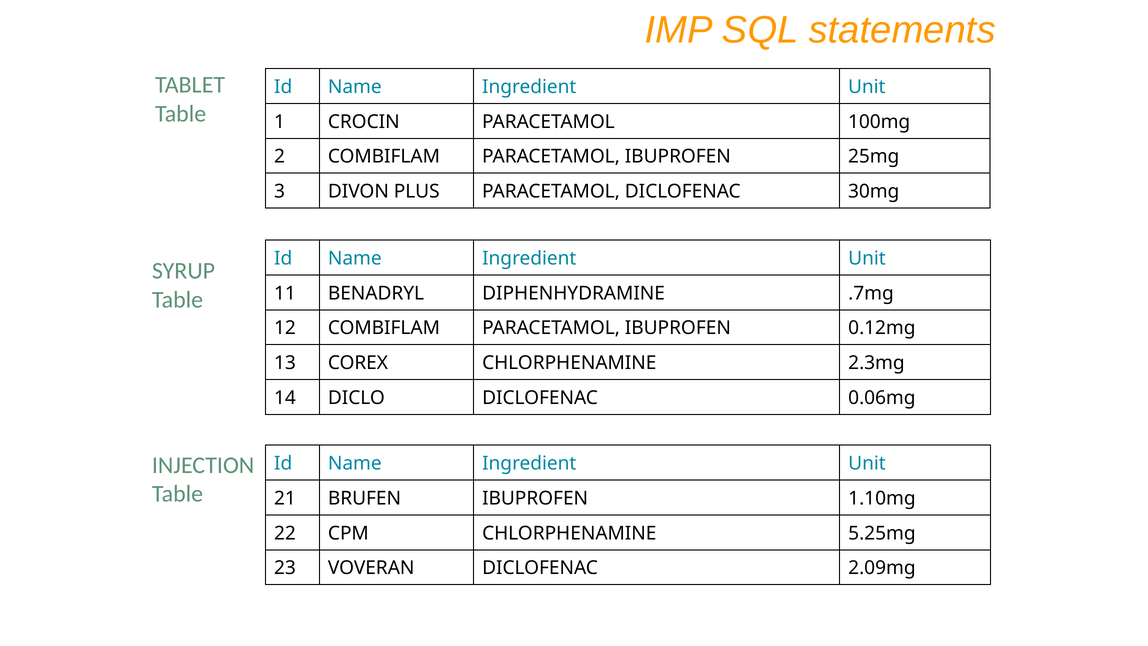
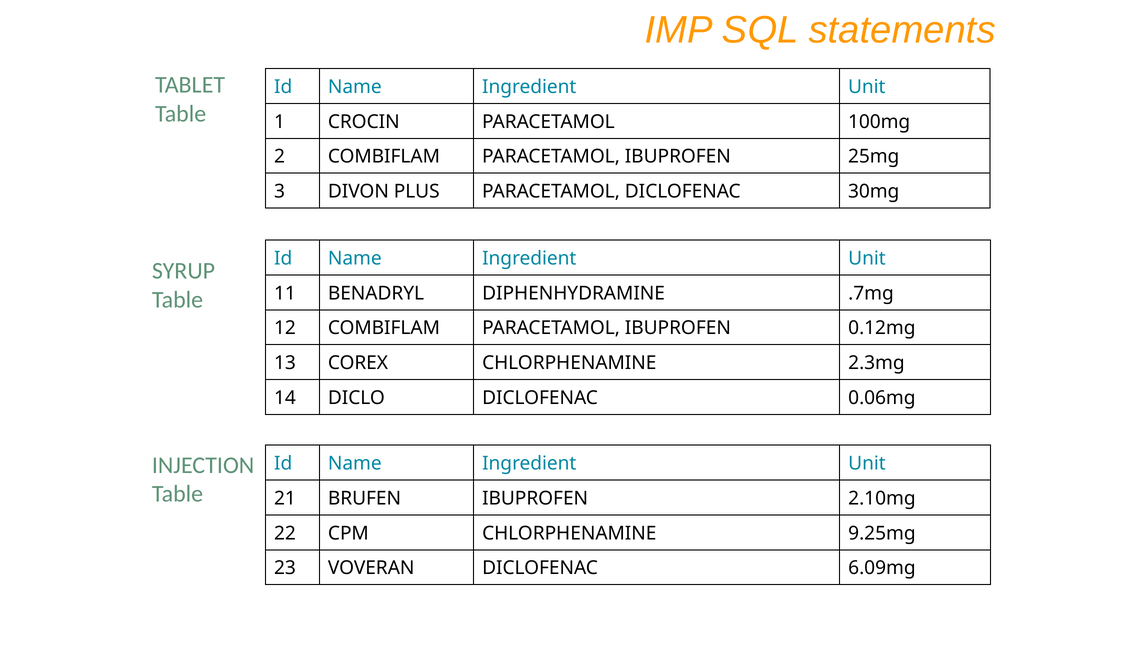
1.10mg: 1.10mg -> 2.10mg
5.25mg: 5.25mg -> 9.25mg
2.09mg: 2.09mg -> 6.09mg
